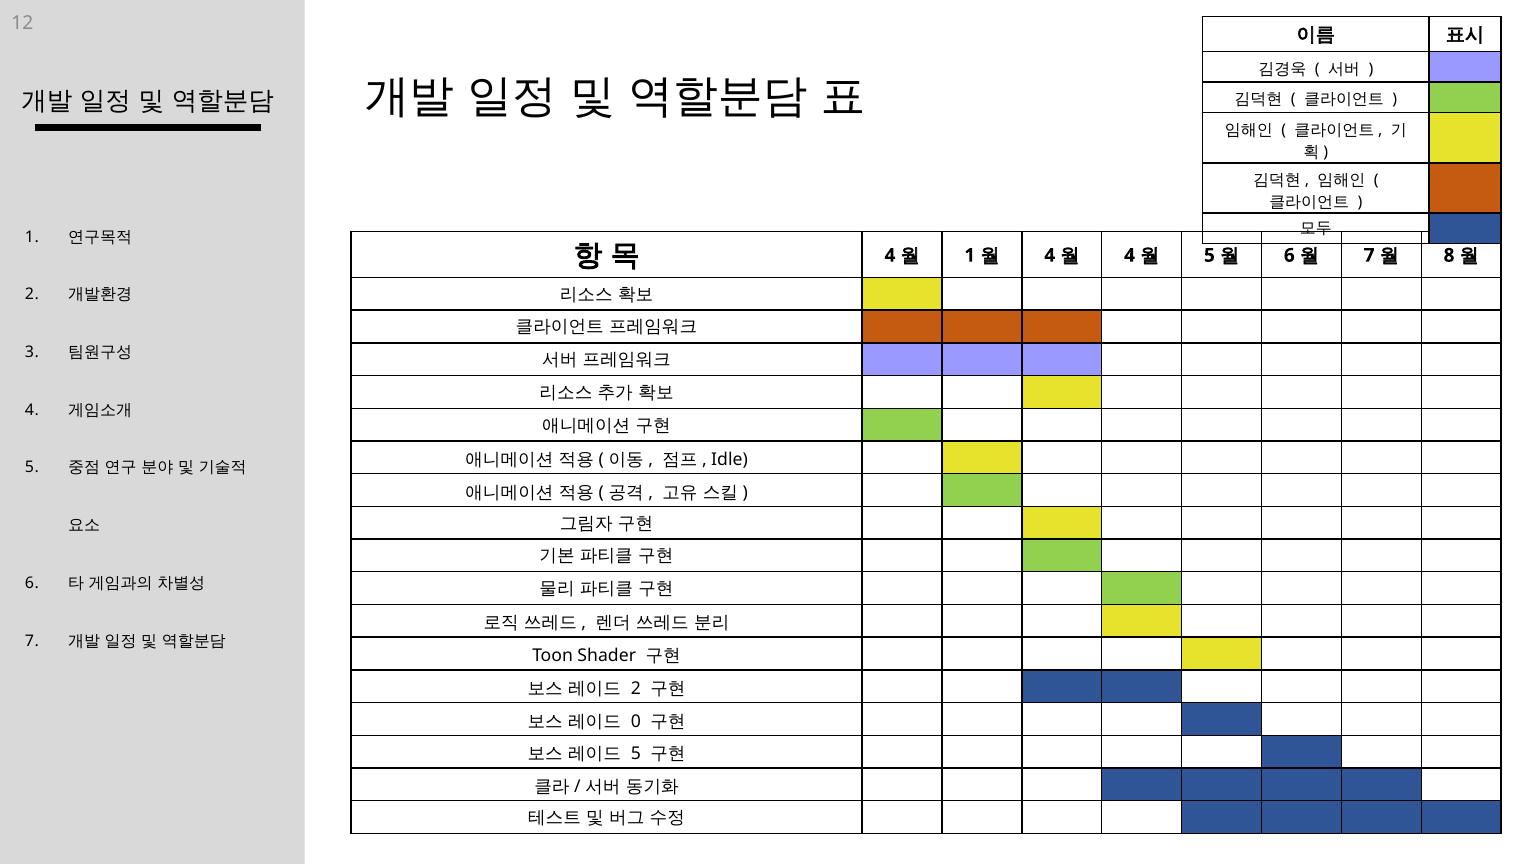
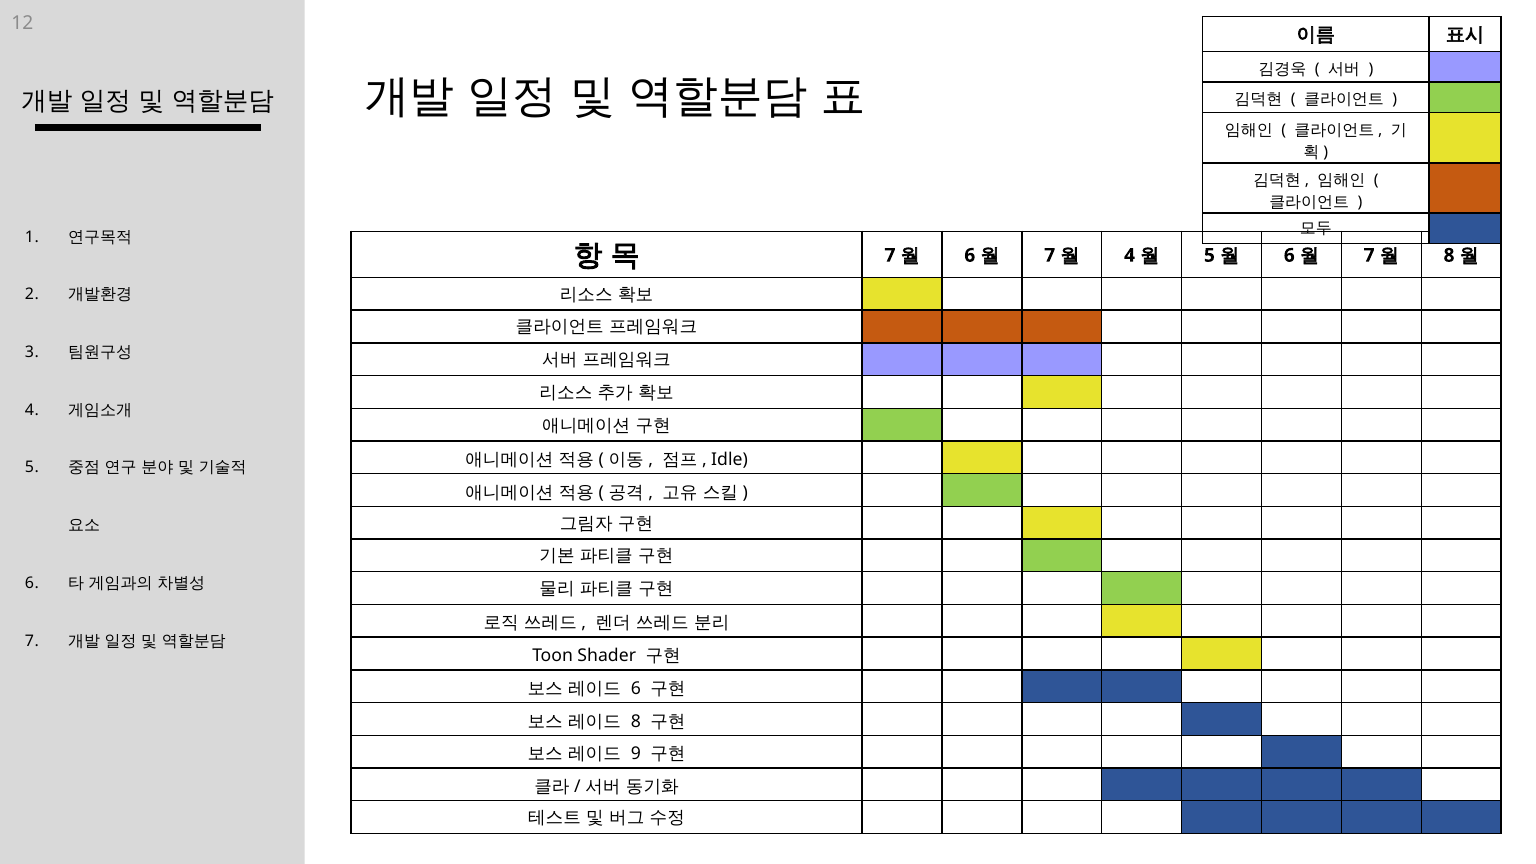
4 at (890, 255): 4 -> 7
1 at (970, 255): 1 -> 6
4 at (1050, 255): 4 -> 7
2 at (636, 689): 2 -> 6
0 at (636, 721): 0 -> 8
5 at (636, 754): 5 -> 9
